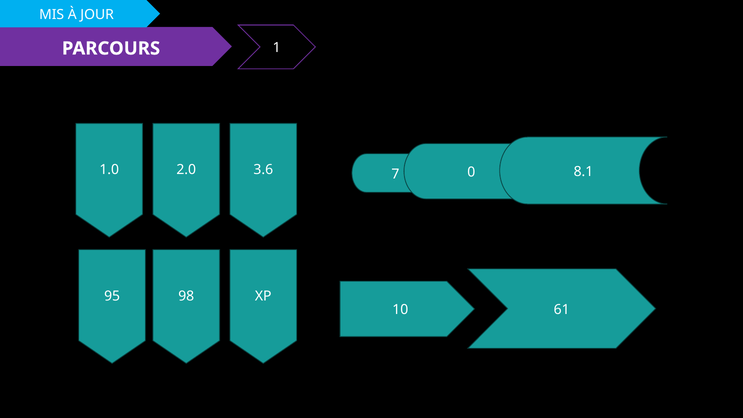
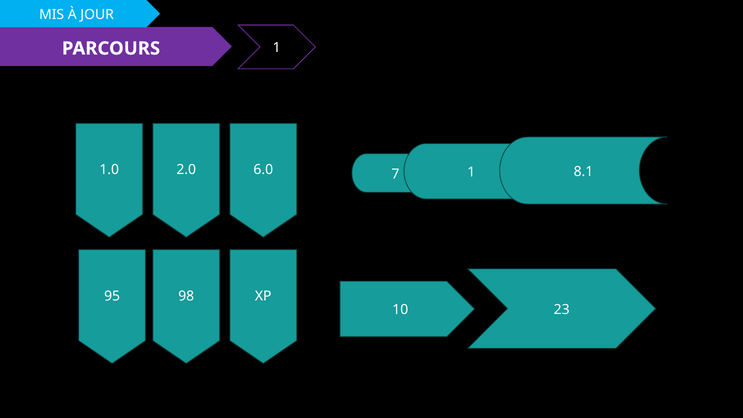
3.6: 3.6 -> 6.0
7 0: 0 -> 1
61: 61 -> 23
